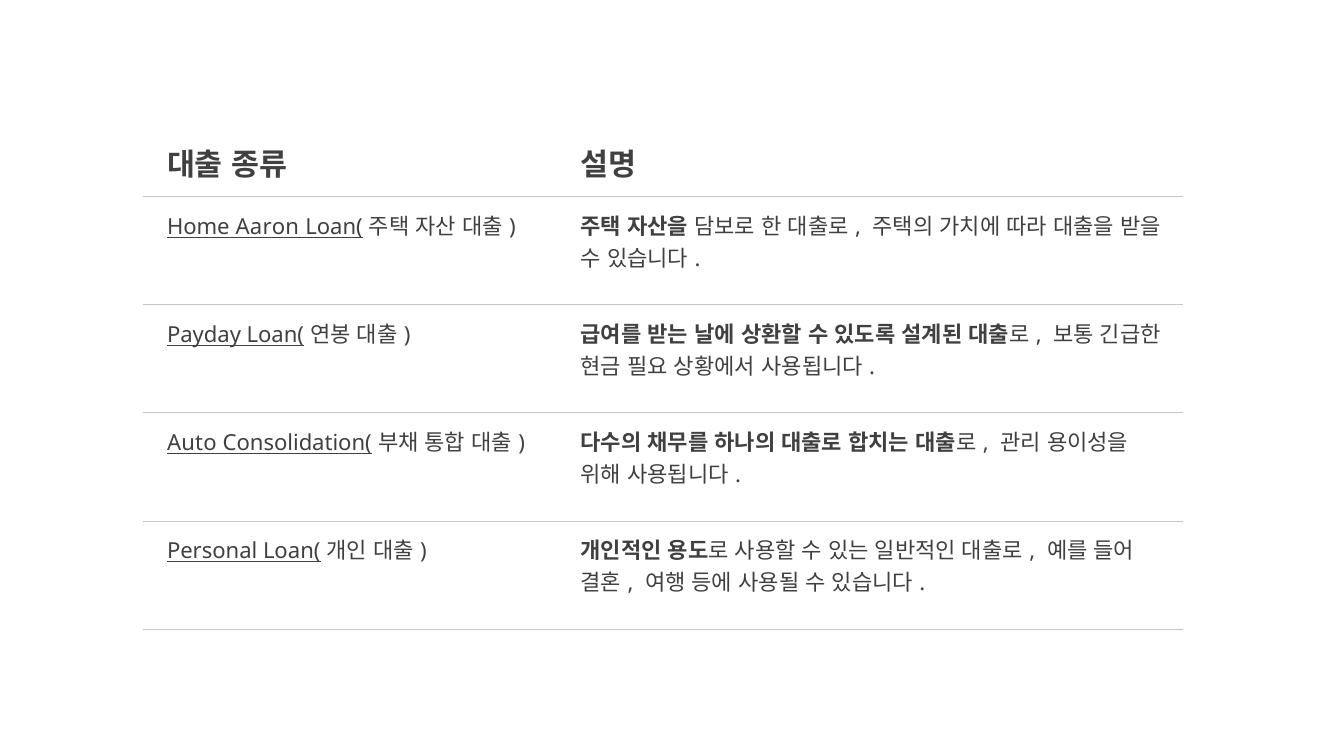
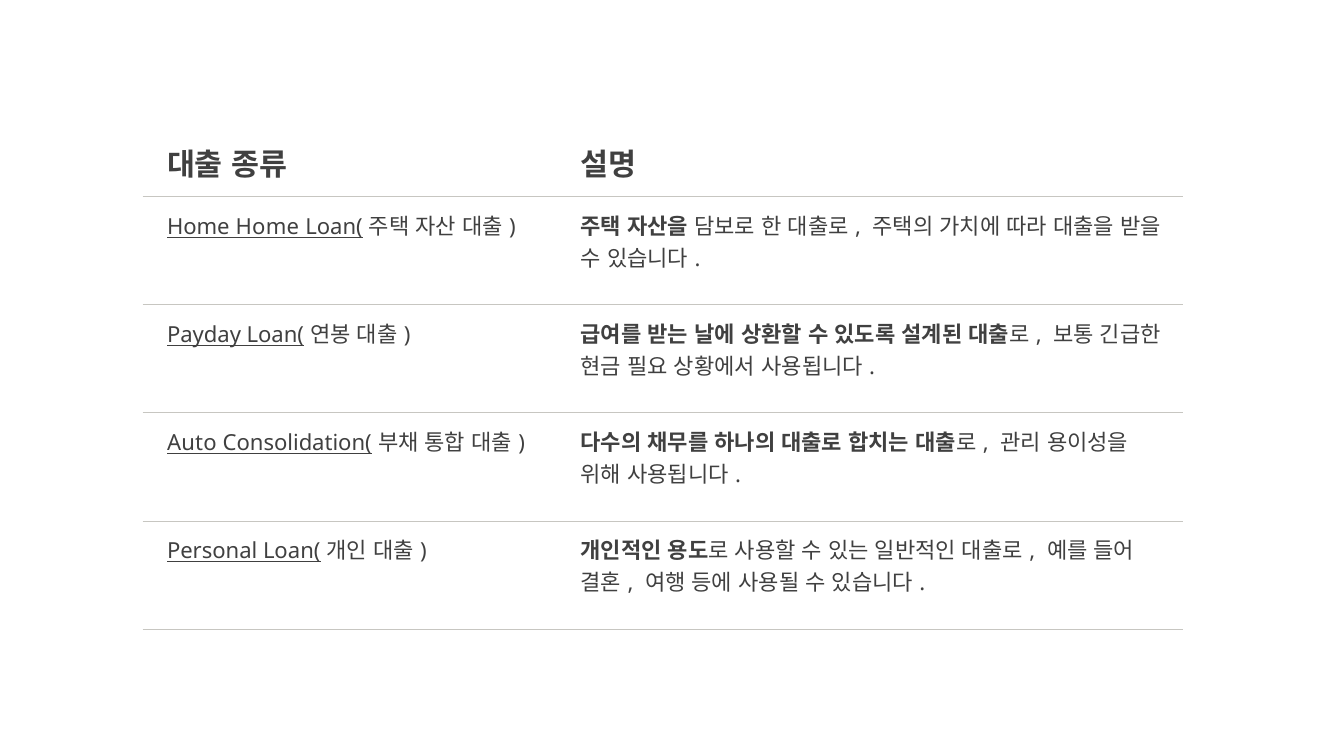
Home Aaron: Aaron -> Home
